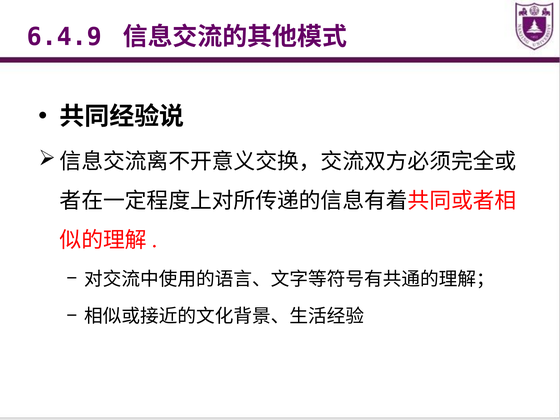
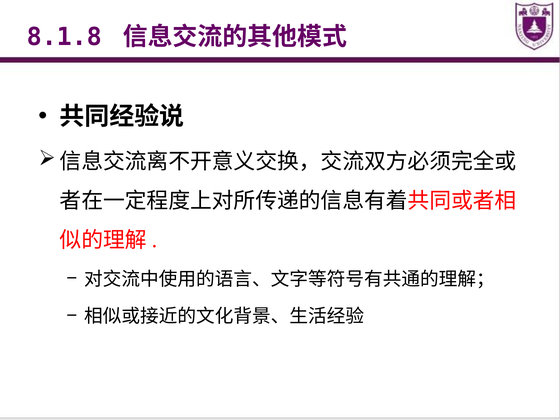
6.4.9: 6.4.9 -> 8.1.8
